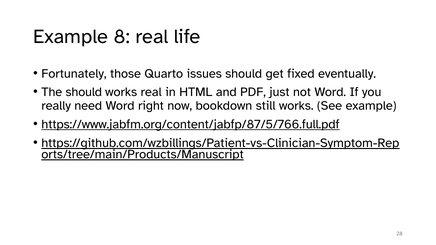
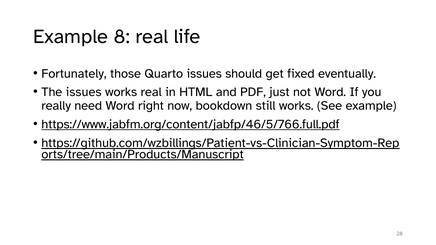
The should: should -> issues
https://www.jabfm.org/content/jabfp/87/5/766.full.pdf: https://www.jabfm.org/content/jabfp/87/5/766.full.pdf -> https://www.jabfm.org/content/jabfp/46/5/766.full.pdf
